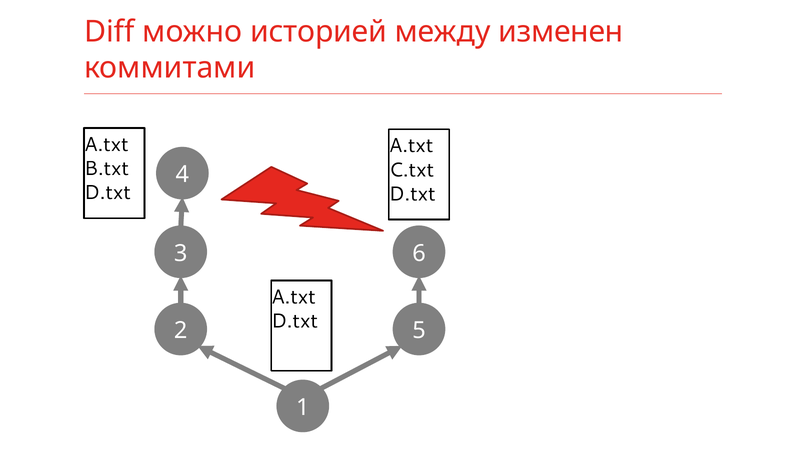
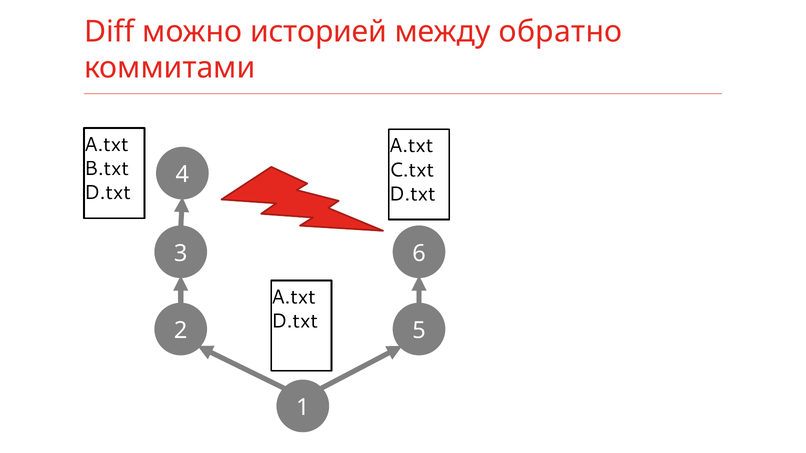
изменен: изменен -> обратно
